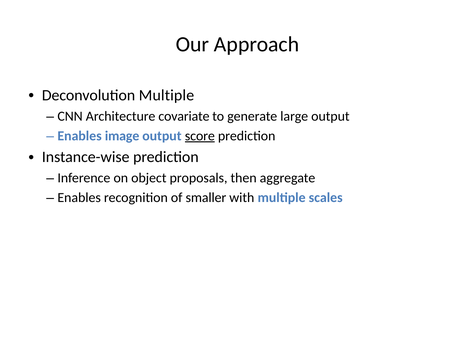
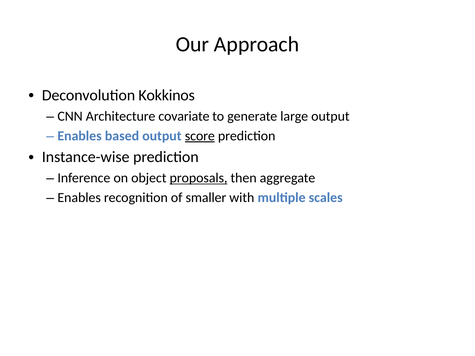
Deconvolution Multiple: Multiple -> Kokkinos
image: image -> based
proposals underline: none -> present
